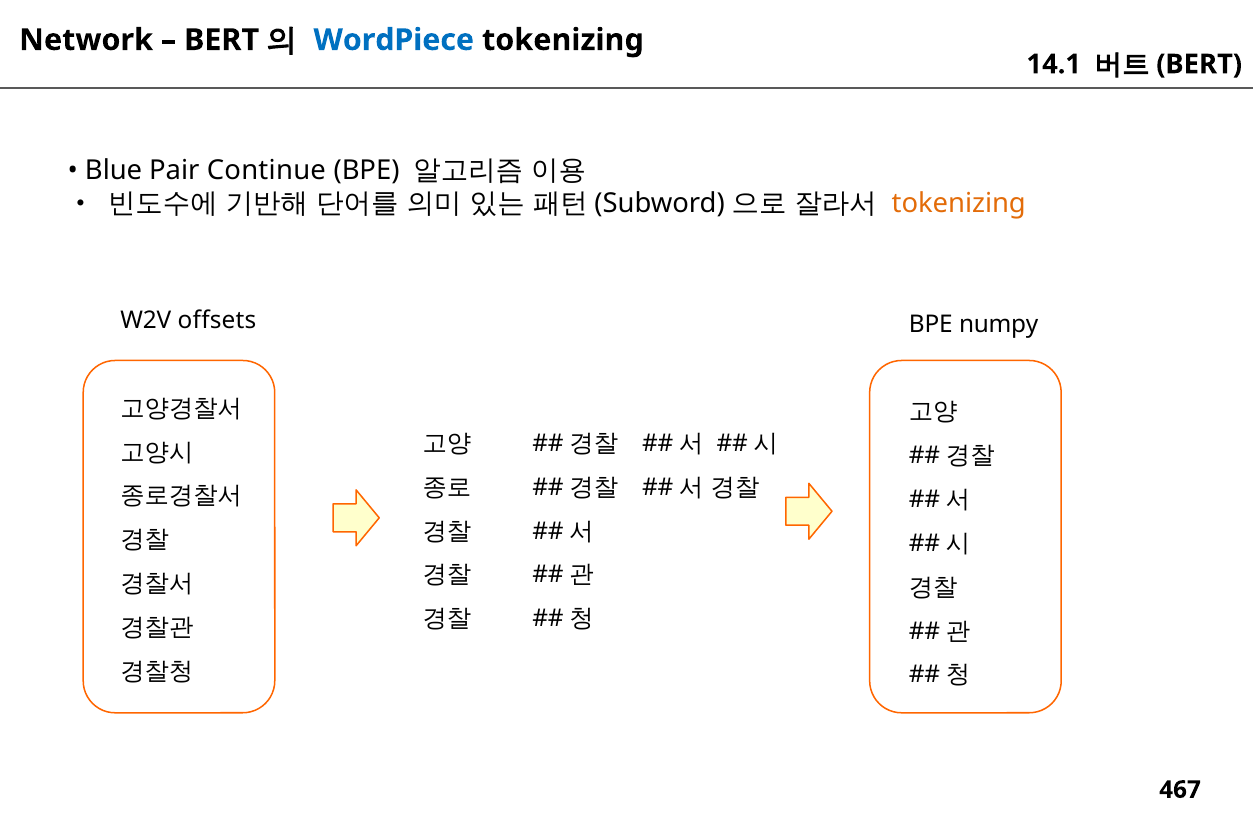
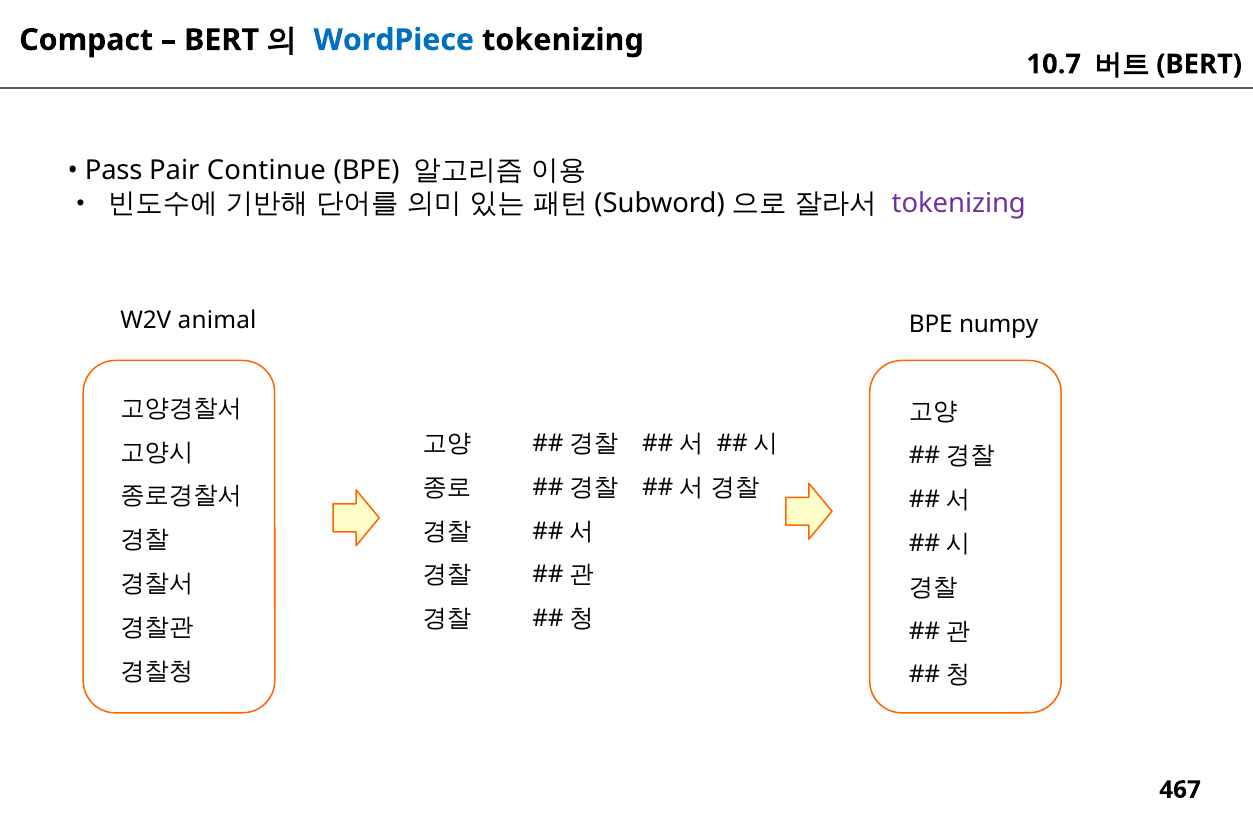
Network: Network -> Compact
14.1: 14.1 -> 10.7
Blue: Blue -> Pass
tokenizing at (959, 203) colour: orange -> purple
offsets: offsets -> animal
